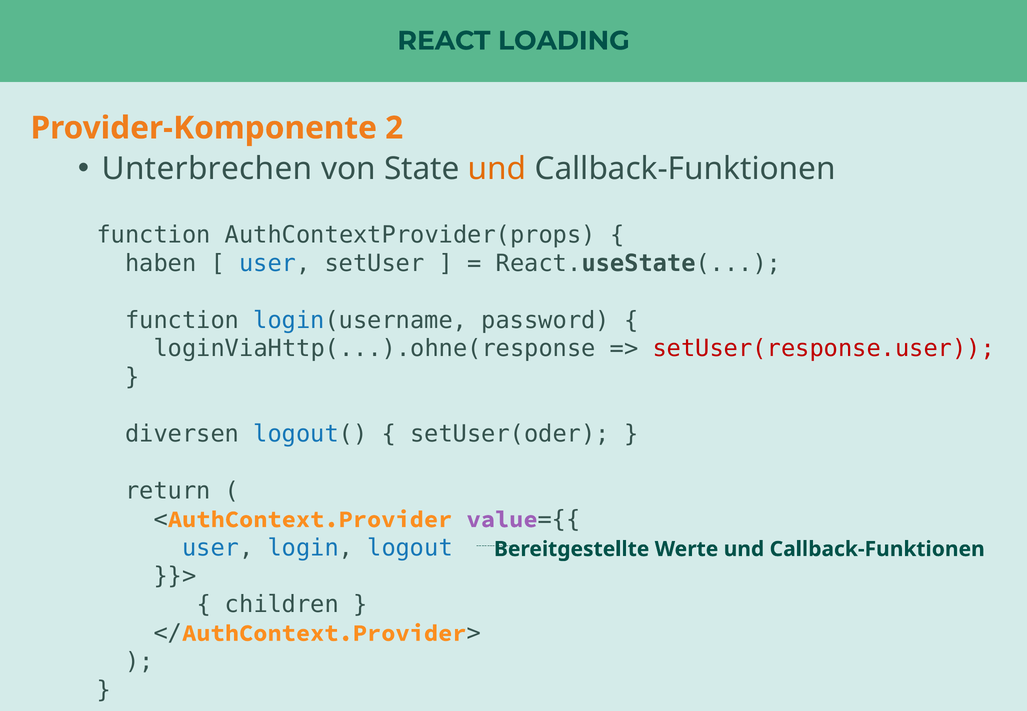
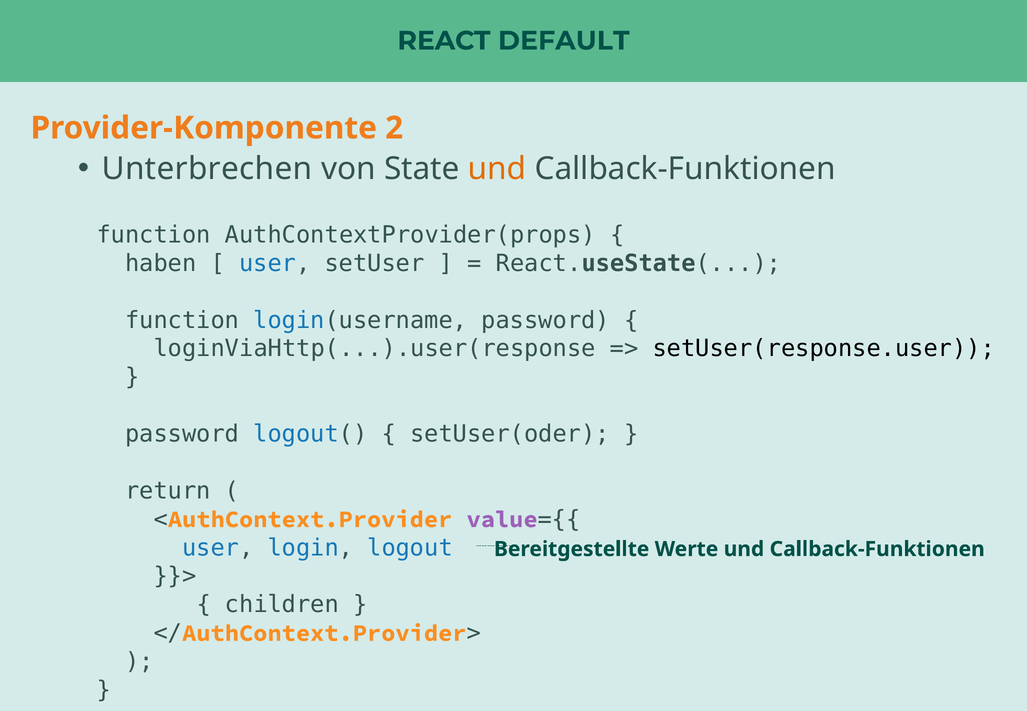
LOADING: LOADING -> DEFAULT
loginViaHttp(...).ohne(response: loginViaHttp(...).ohne(response -> loginViaHttp(...).user(response
setUser(response.user colour: red -> black
diversen at (182, 434): diversen -> password
